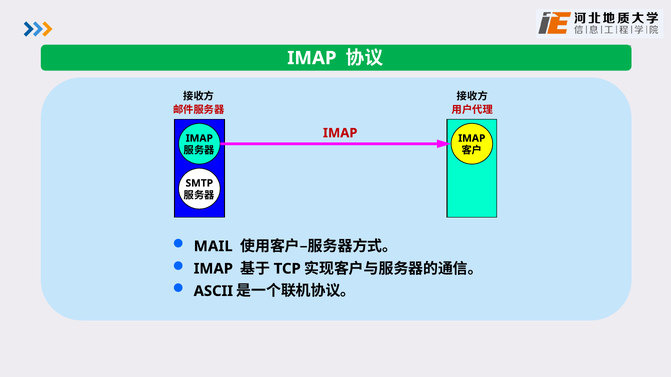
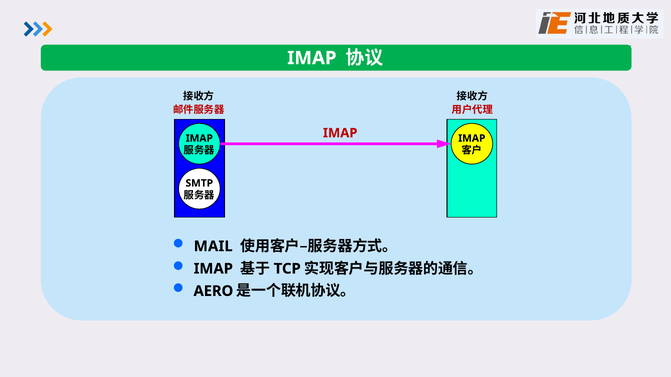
ASCII: ASCII -> AERO
